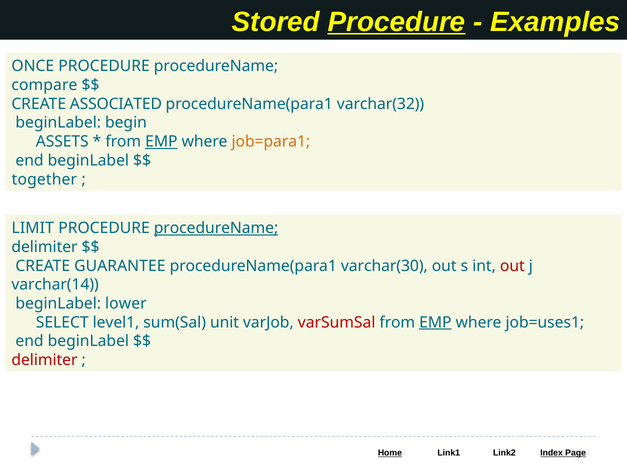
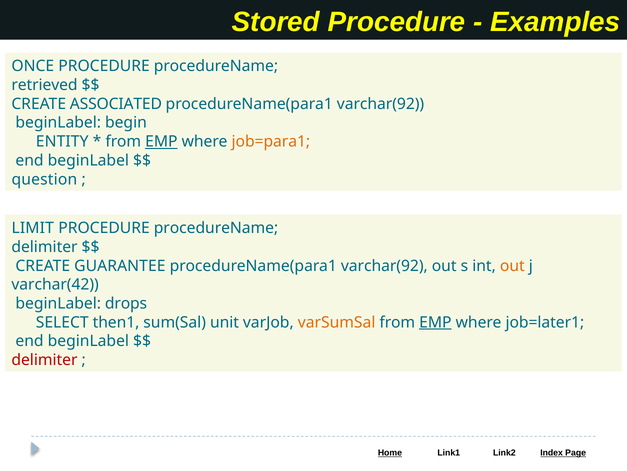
Procedure at (396, 22) underline: present -> none
compare: compare -> retrieved
varchar(32 at (381, 104): varchar(32 -> varchar(92
ASSETS: ASSETS -> ENTITY
together: together -> question
procedureName at (216, 228) underline: present -> none
varchar(30 at (384, 265): varchar(30 -> varchar(92
out at (512, 265) colour: red -> orange
varchar(14: varchar(14 -> varchar(42
lower: lower -> drops
level1: level1 -> then1
varSumSal colour: red -> orange
job=uses1: job=uses1 -> job=later1
